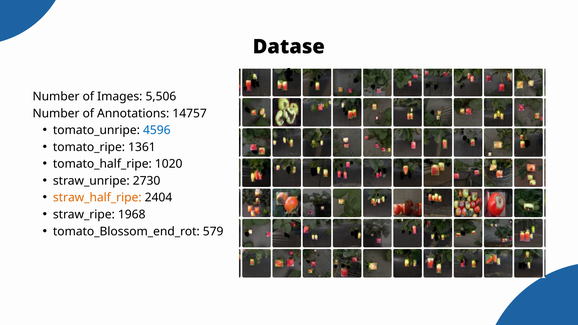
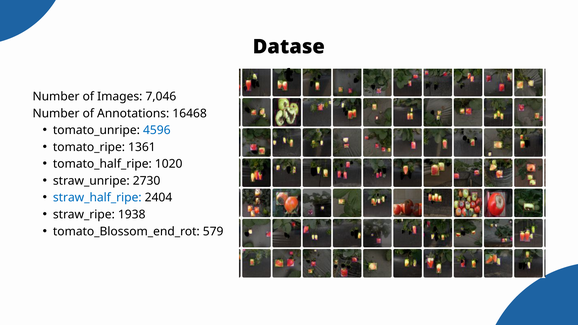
5,506: 5,506 -> 7,046
14757: 14757 -> 16468
straw_half_ripe colour: orange -> blue
1968: 1968 -> 1938
